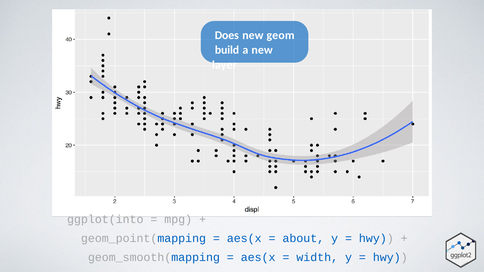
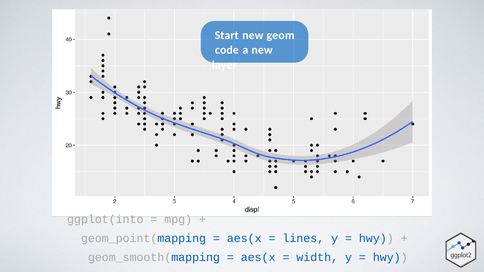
Does: Does -> Start
build: build -> code
about: about -> lines
